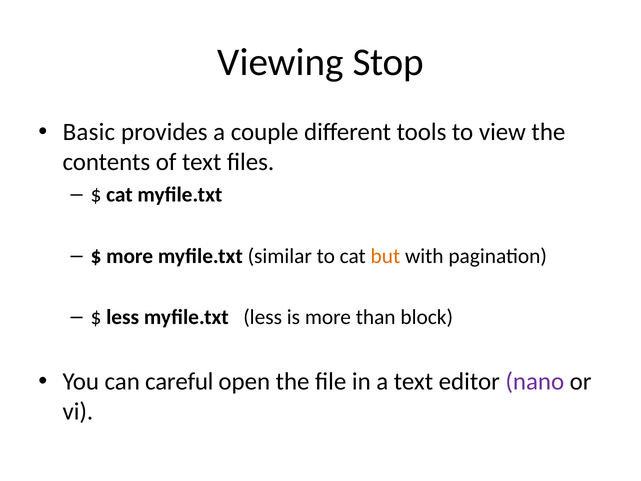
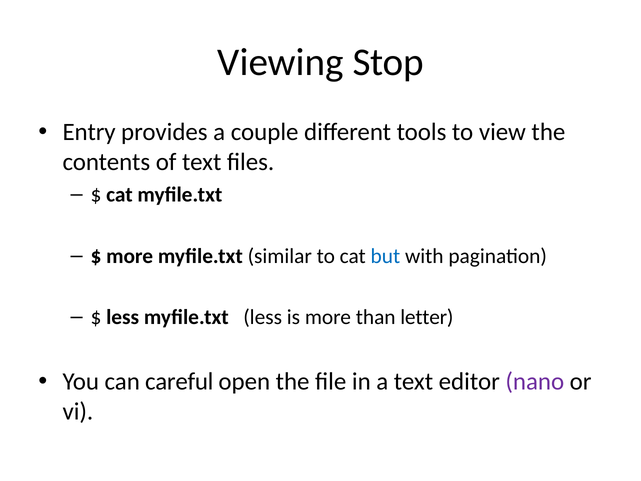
Basic: Basic -> Entry
but colour: orange -> blue
block: block -> letter
